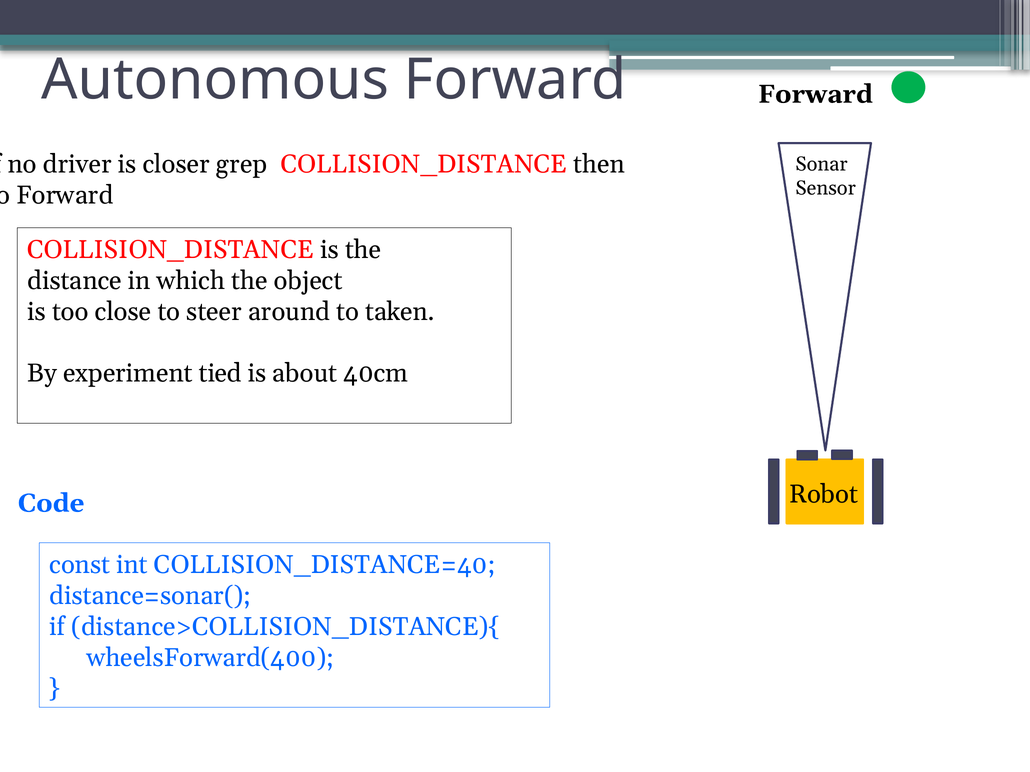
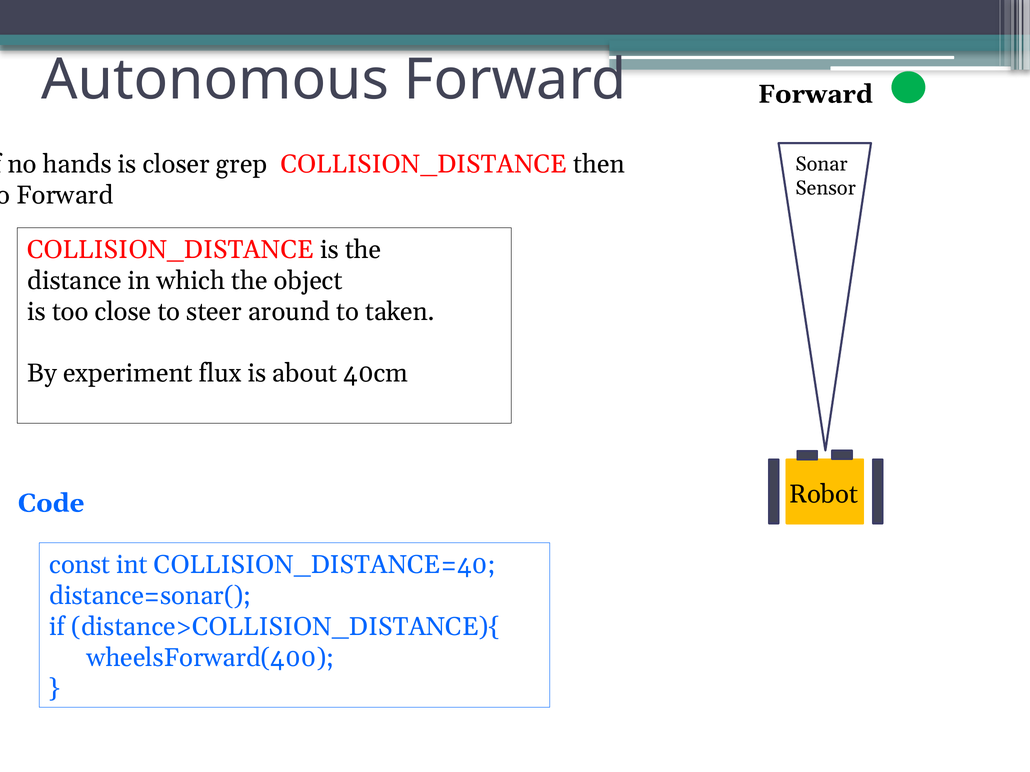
driver: driver -> hands
tied: tied -> flux
